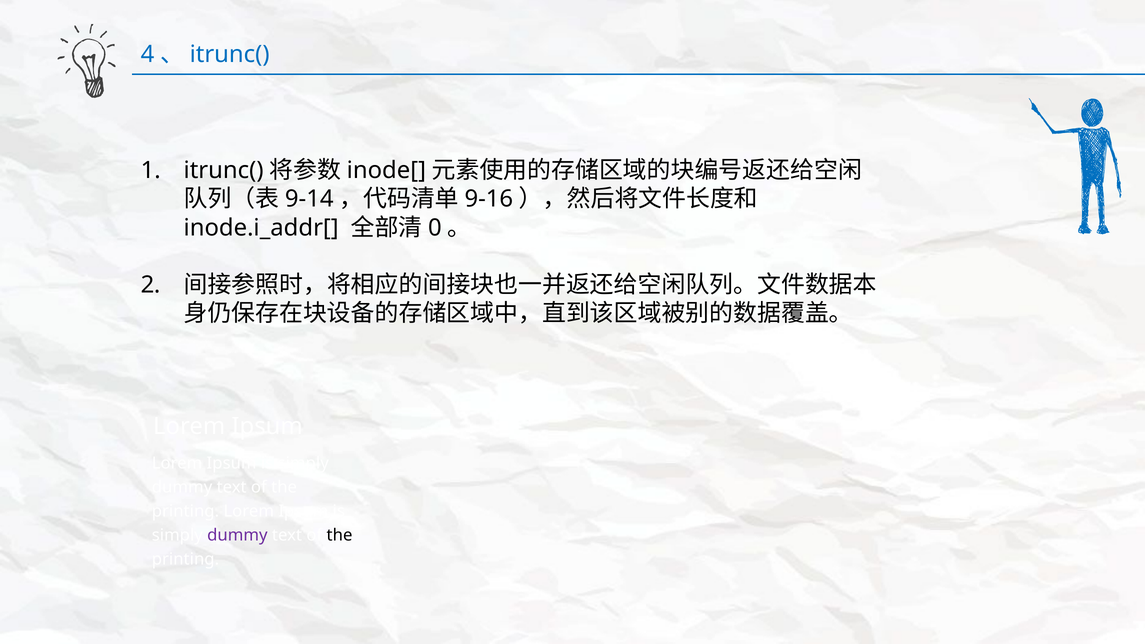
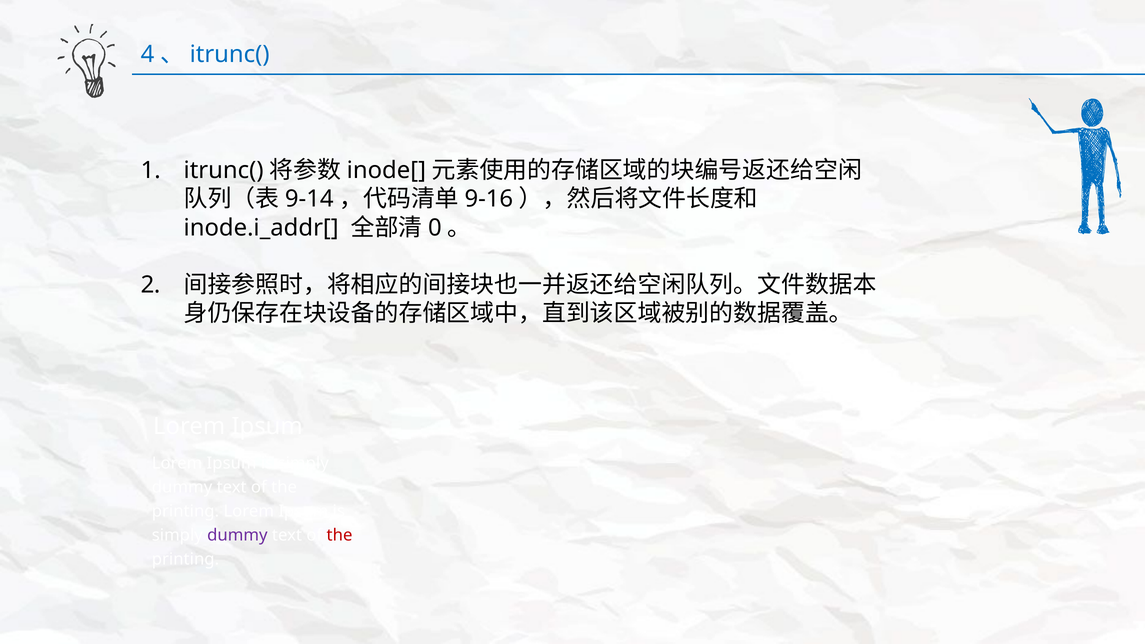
the at (340, 535) colour: black -> red
